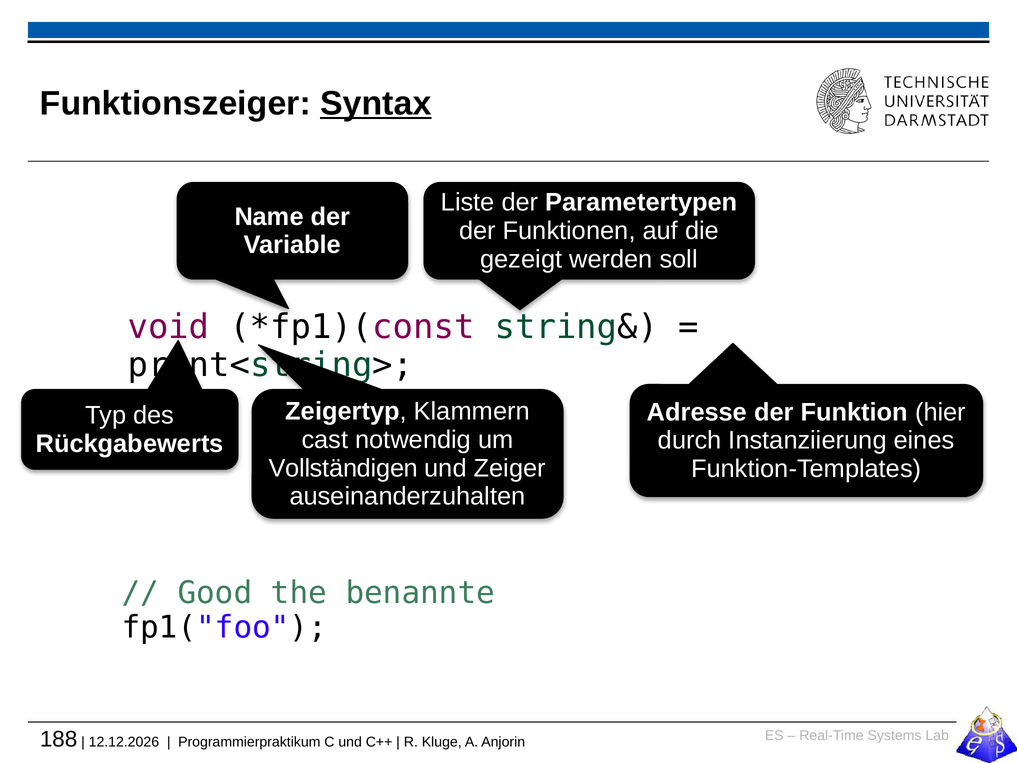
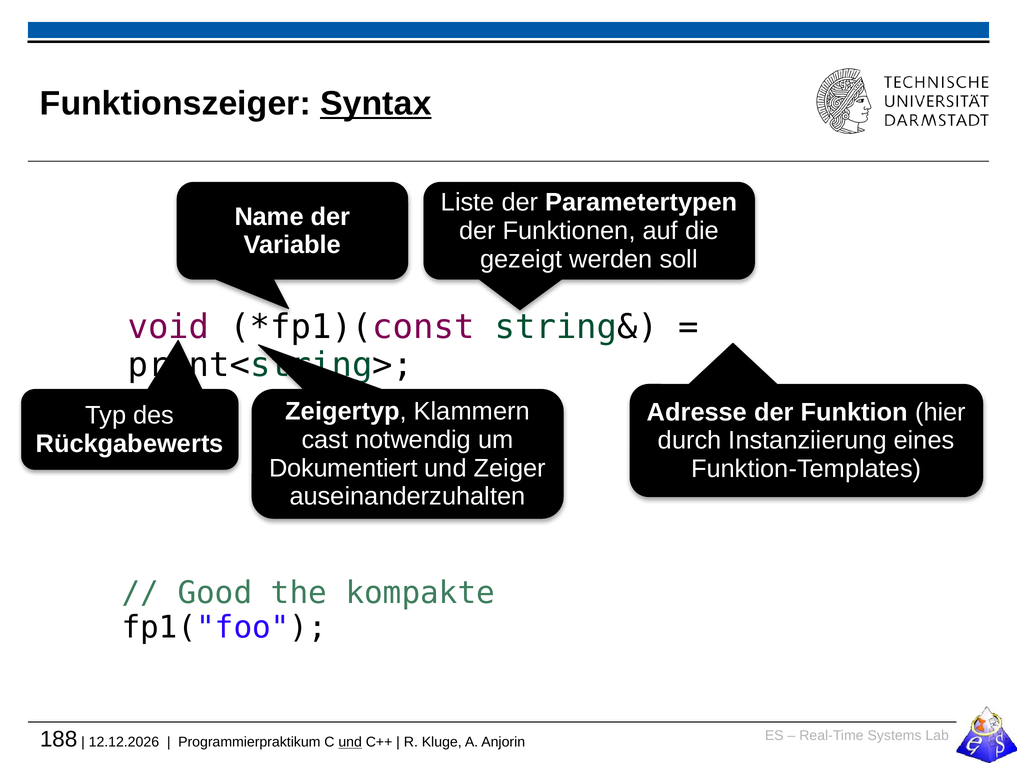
Vollständigen: Vollständigen -> Dokumentiert
benannte: benannte -> kompakte
und at (350, 742) underline: none -> present
